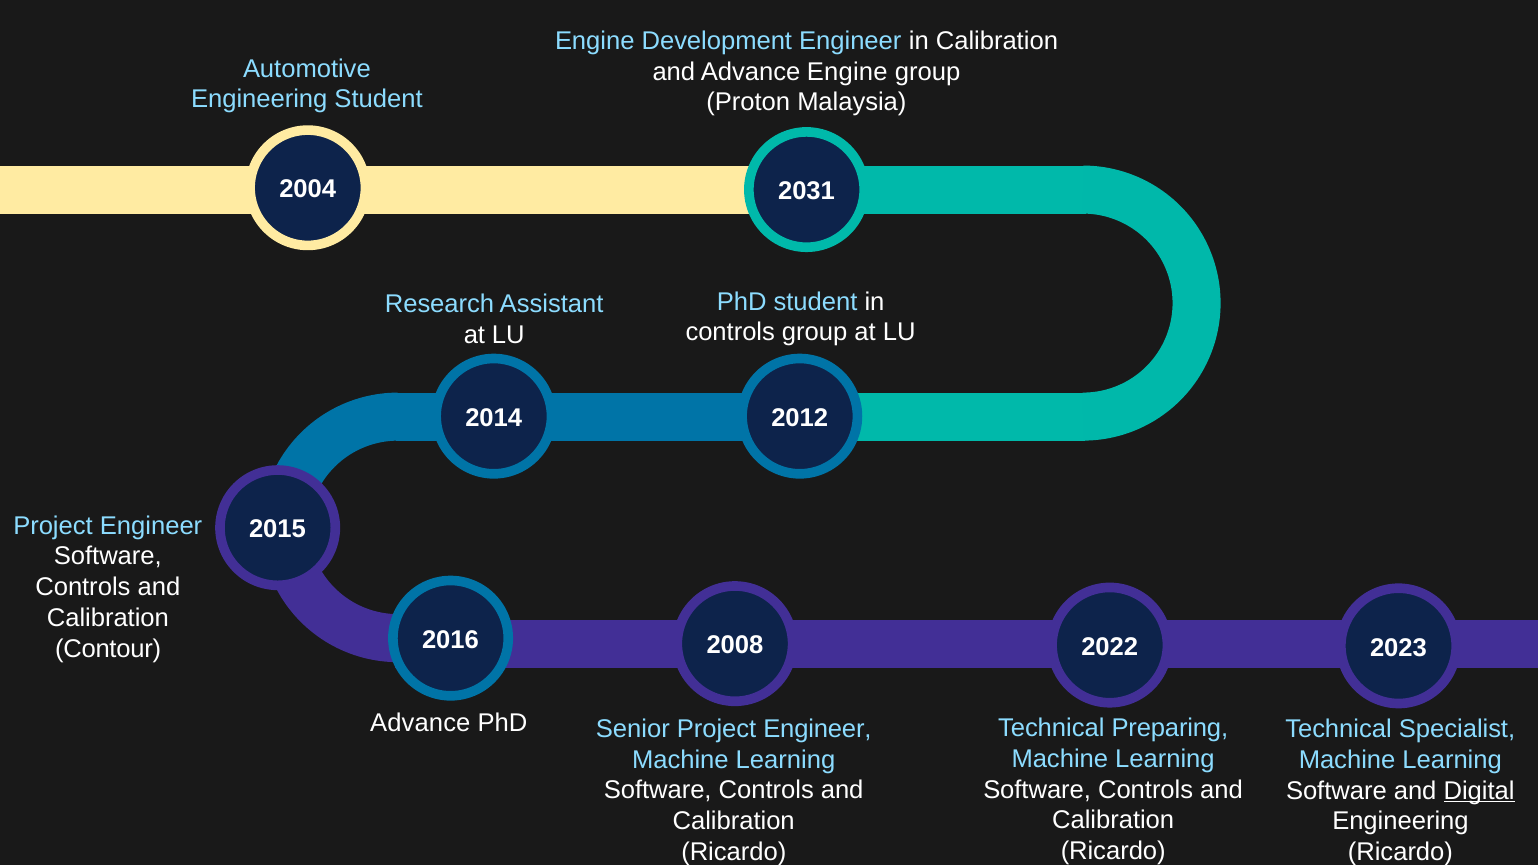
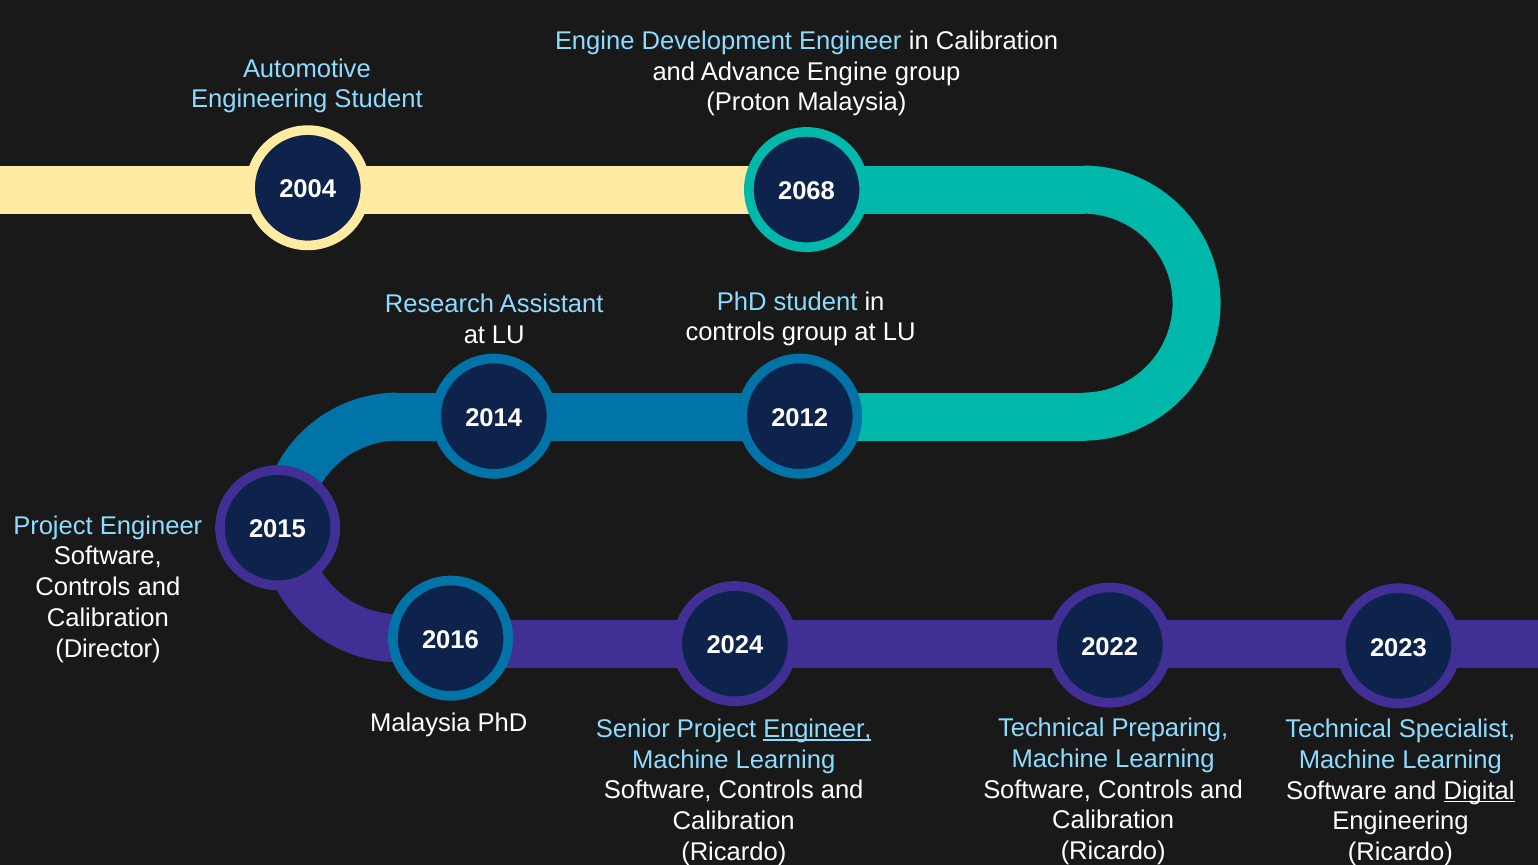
2031: 2031 -> 2068
2008: 2008 -> 2024
Contour: Contour -> Director
Advance at (420, 723): Advance -> Malaysia
Engineer at (817, 729) underline: none -> present
